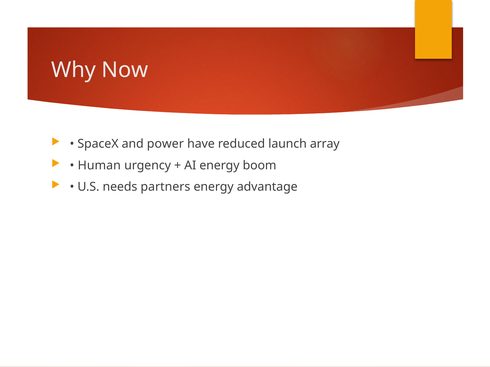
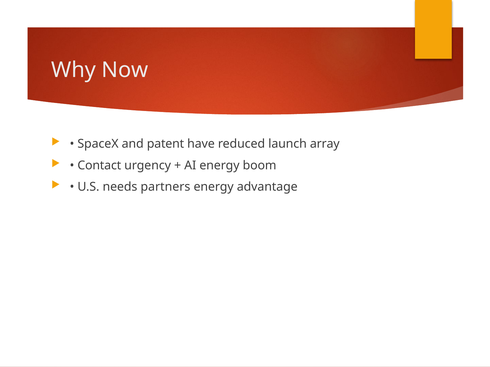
power: power -> patent
Human: Human -> Contact
